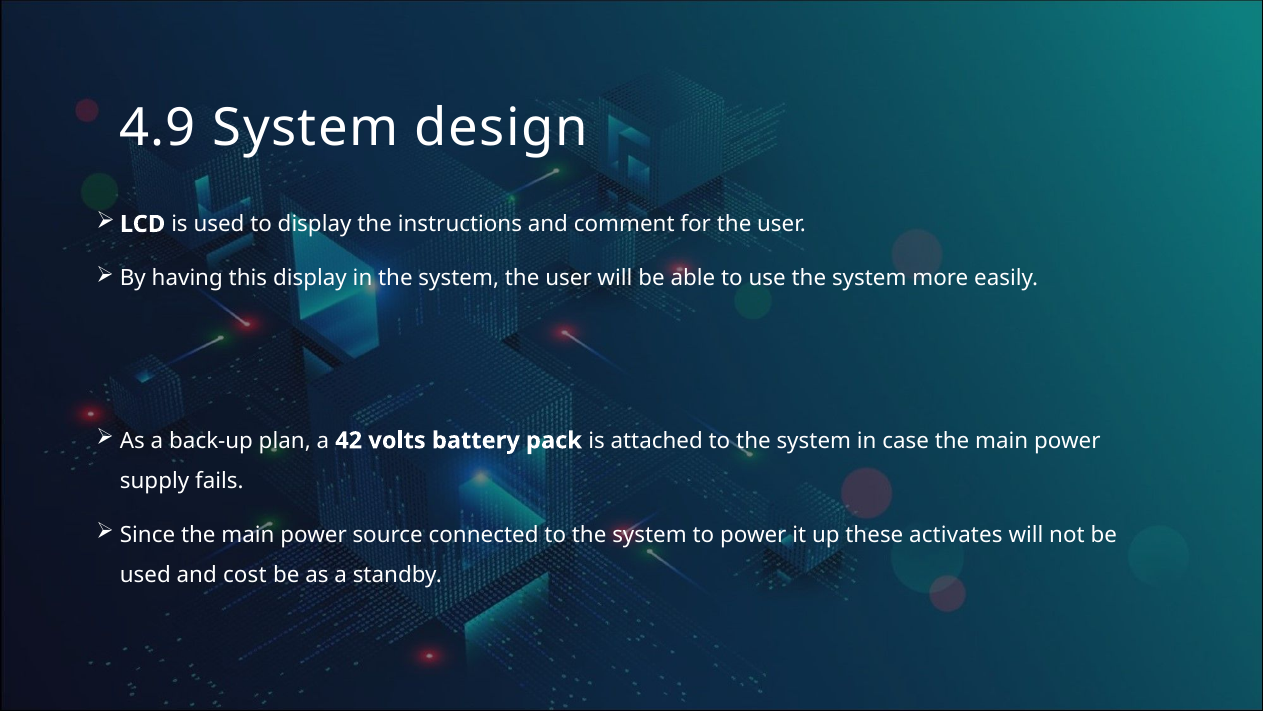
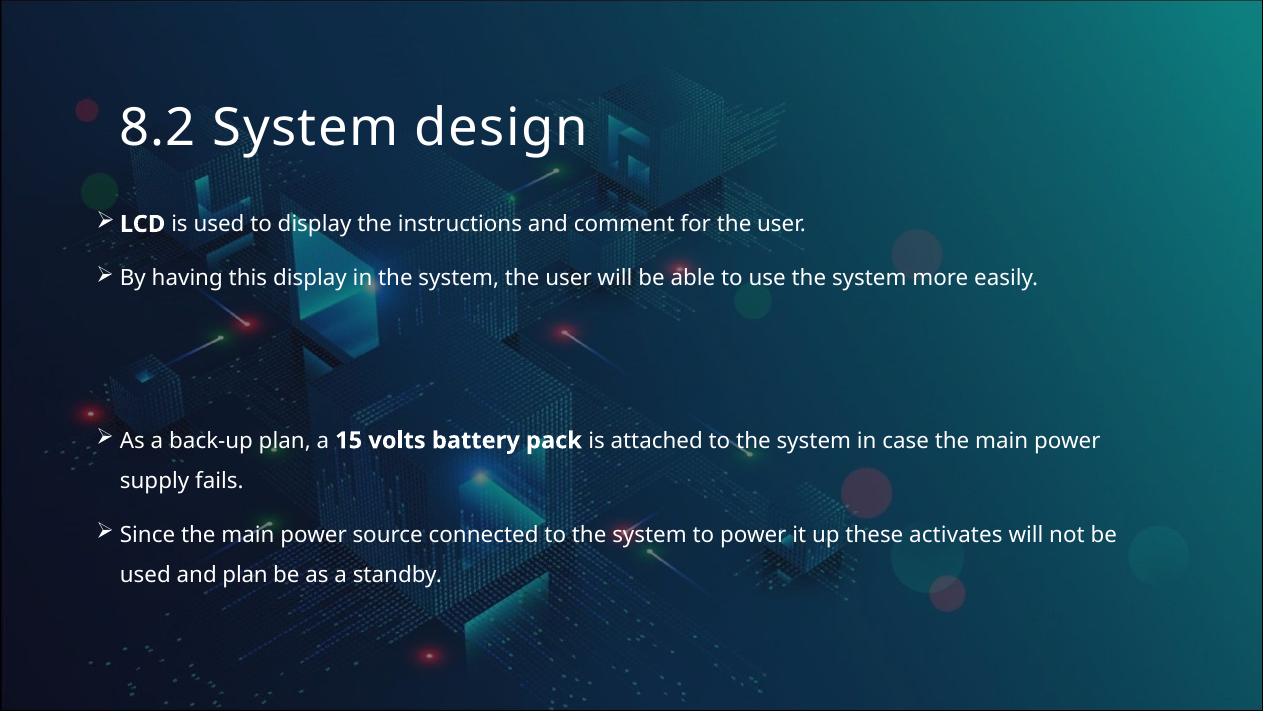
4.9: 4.9 -> 8.2
42: 42 -> 15
and cost: cost -> plan
